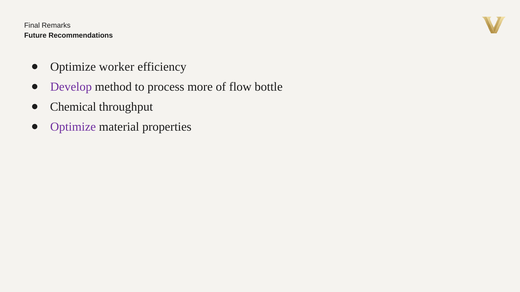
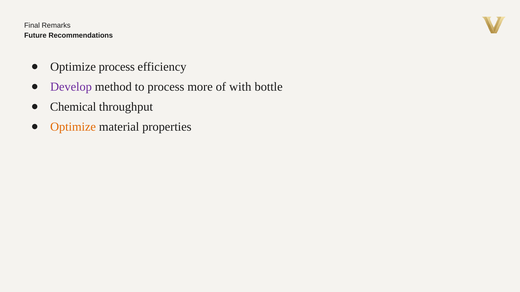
Optimize worker: worker -> process
flow: flow -> with
Optimize at (73, 127) colour: purple -> orange
